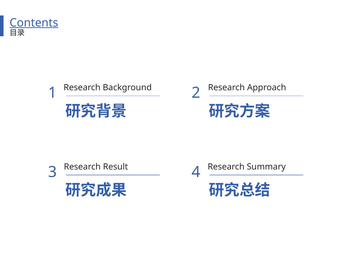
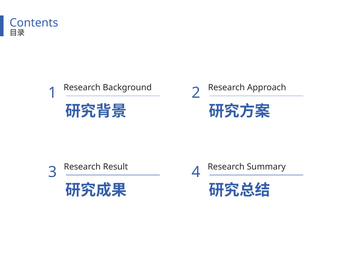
Contents underline: present -> none
